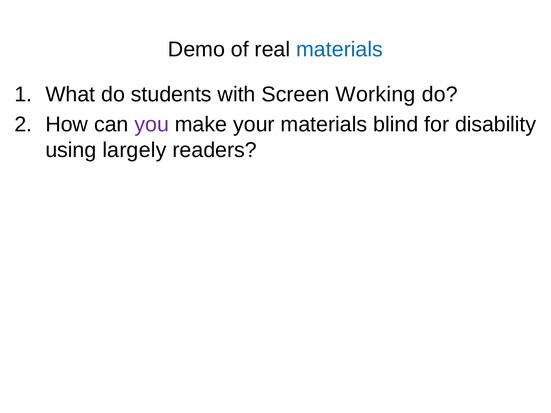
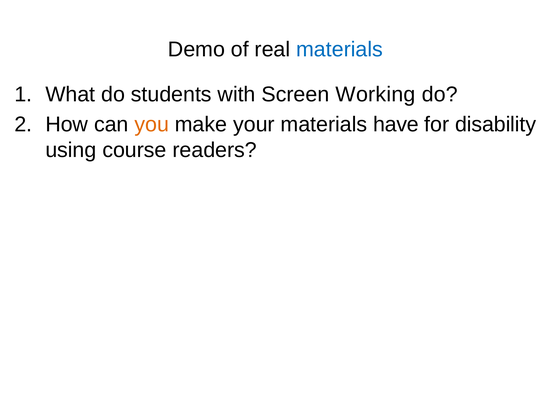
you colour: purple -> orange
blind: blind -> have
largely: largely -> course
